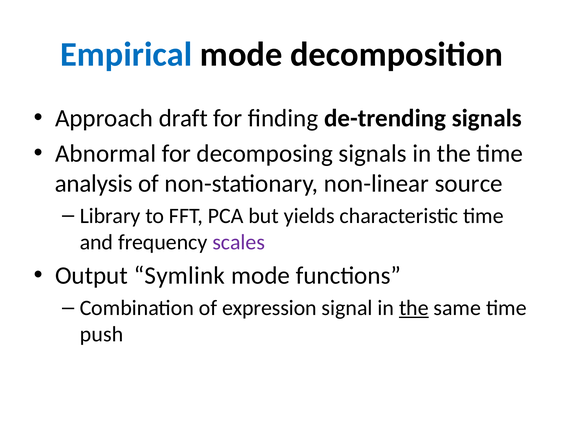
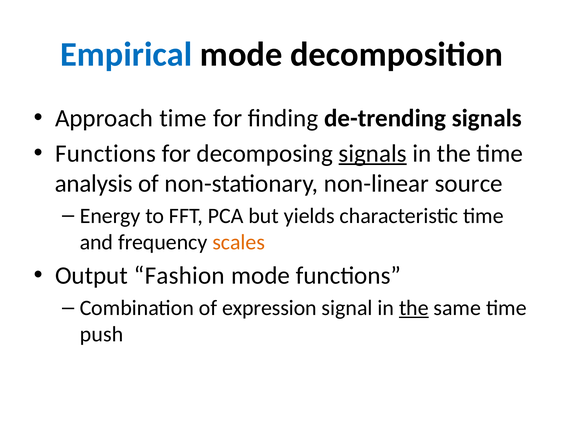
Approach draft: draft -> time
Abnormal at (106, 153): Abnormal -> Functions
signals at (373, 153) underline: none -> present
Library: Library -> Energy
scales colour: purple -> orange
Symlink: Symlink -> Fashion
